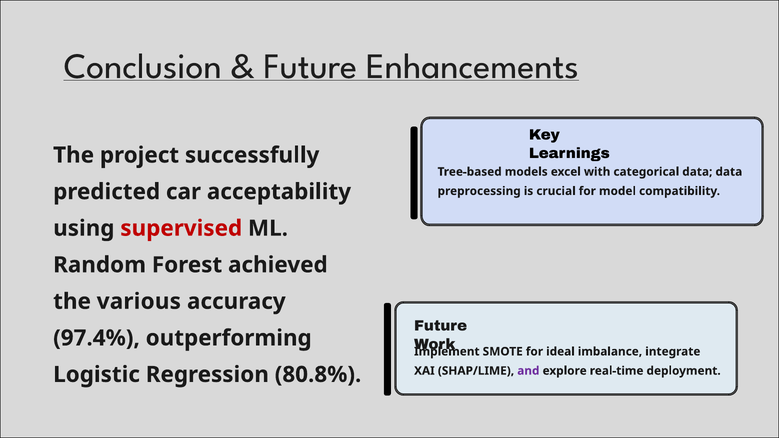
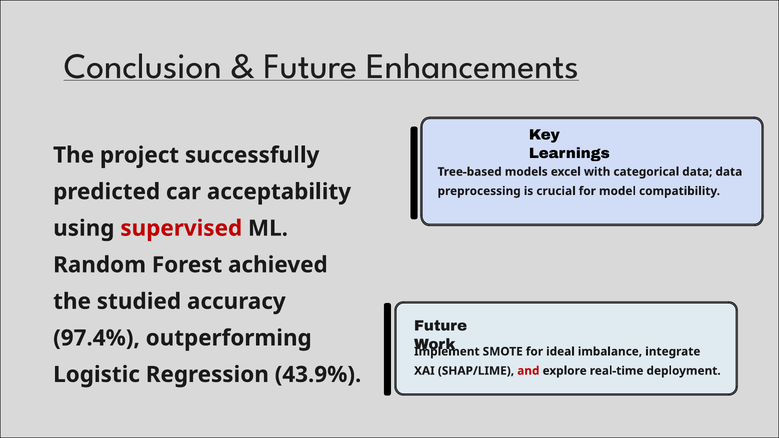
various: various -> studied
and colour: purple -> red
80.8%: 80.8% -> 43.9%
